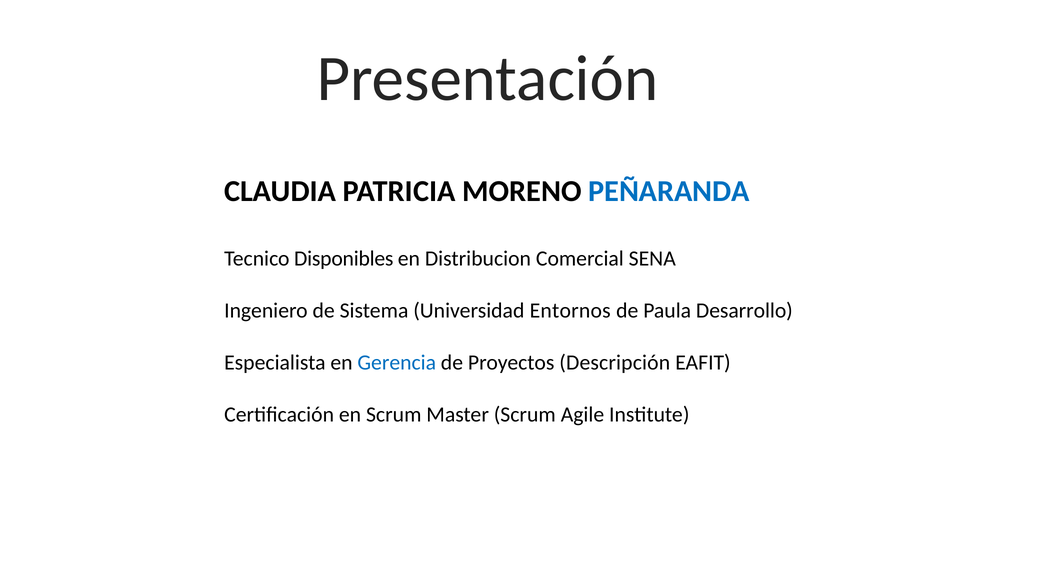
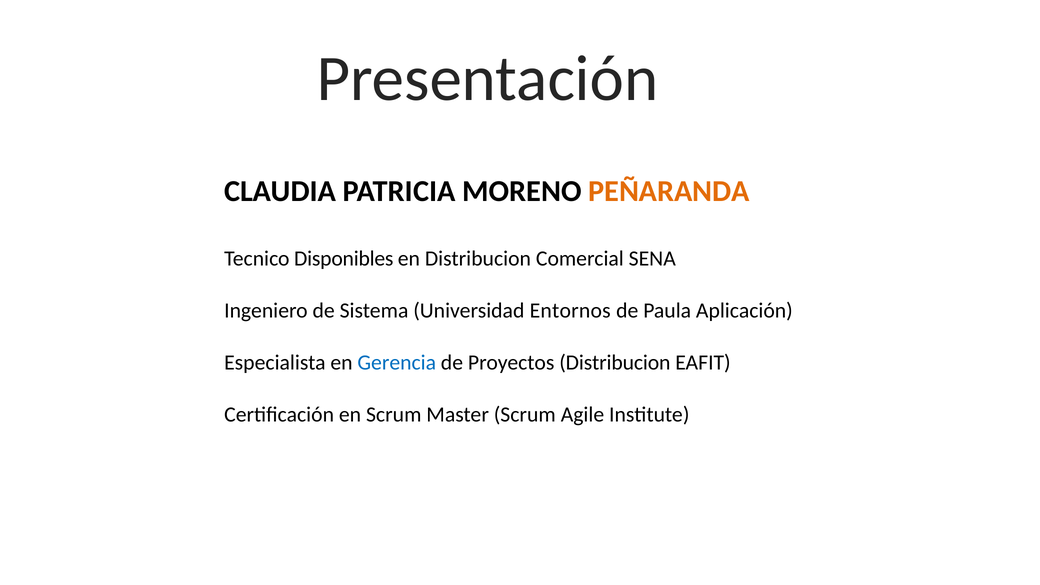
PEÑARANDA colour: blue -> orange
Desarrollo: Desarrollo -> Aplicación
Proyectos Descripción: Descripción -> Distribucion
